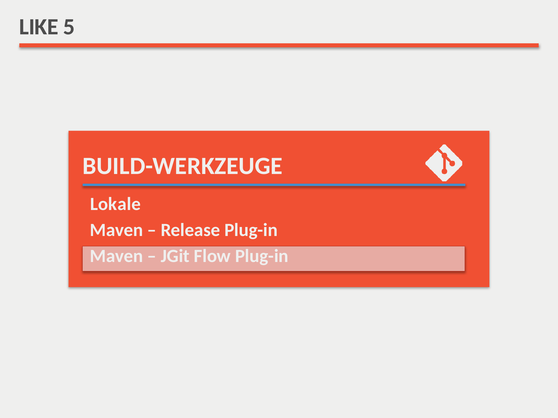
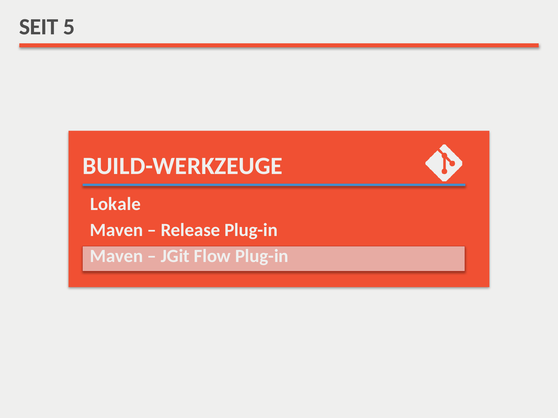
LIKE: LIKE -> SEIT
